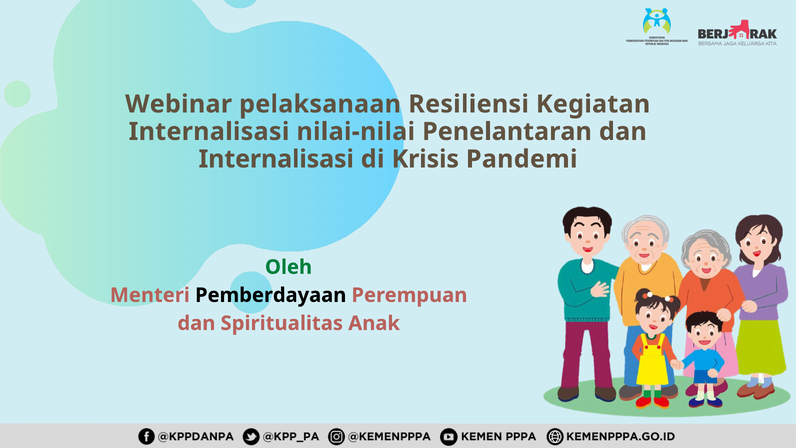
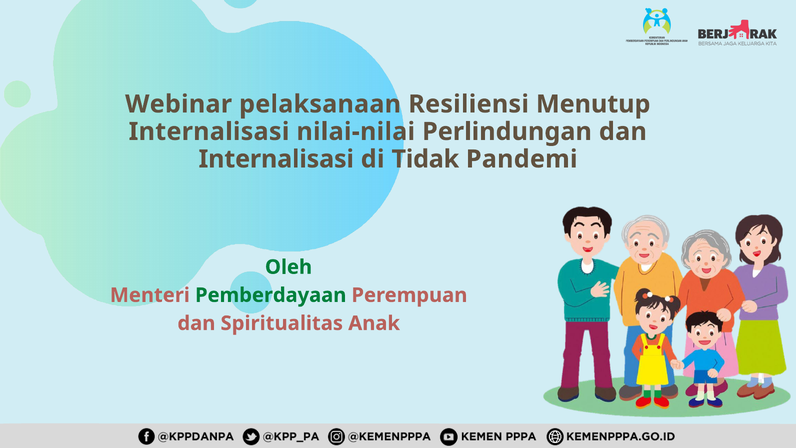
Kegiatan: Kegiatan -> Menutup
Penelantaran: Penelantaran -> Perlindungan
Krisis: Krisis -> Tidak
Pemberdayaan colour: black -> green
